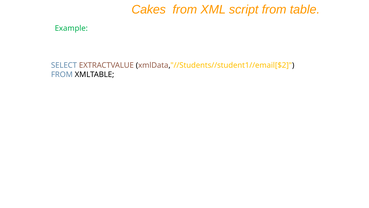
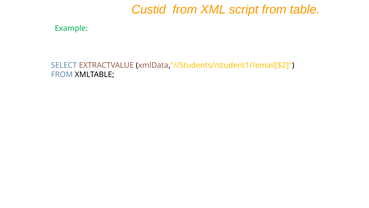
Cakes: Cakes -> Custid
